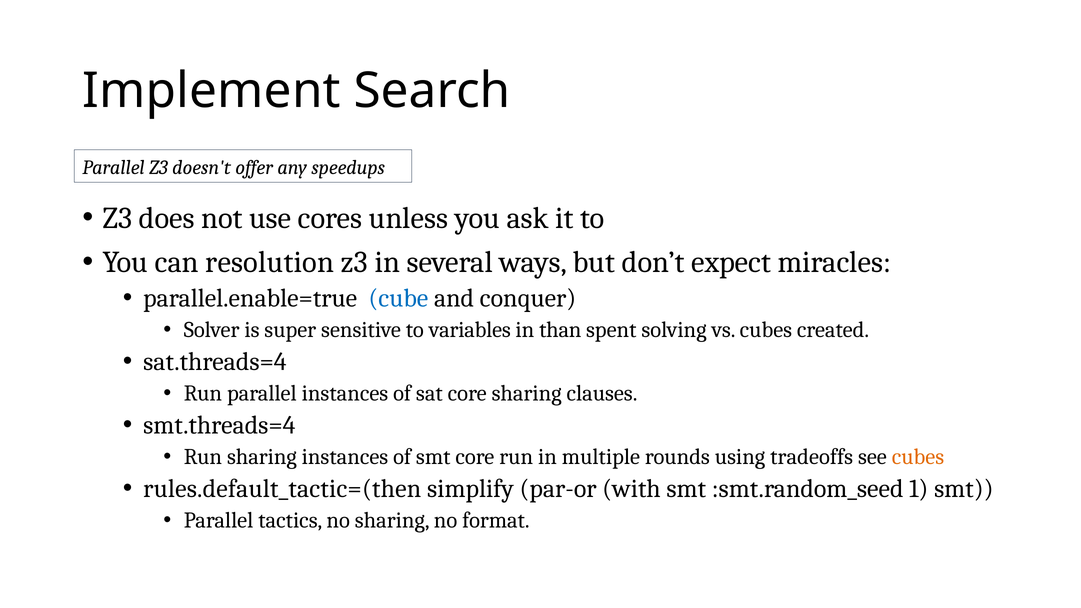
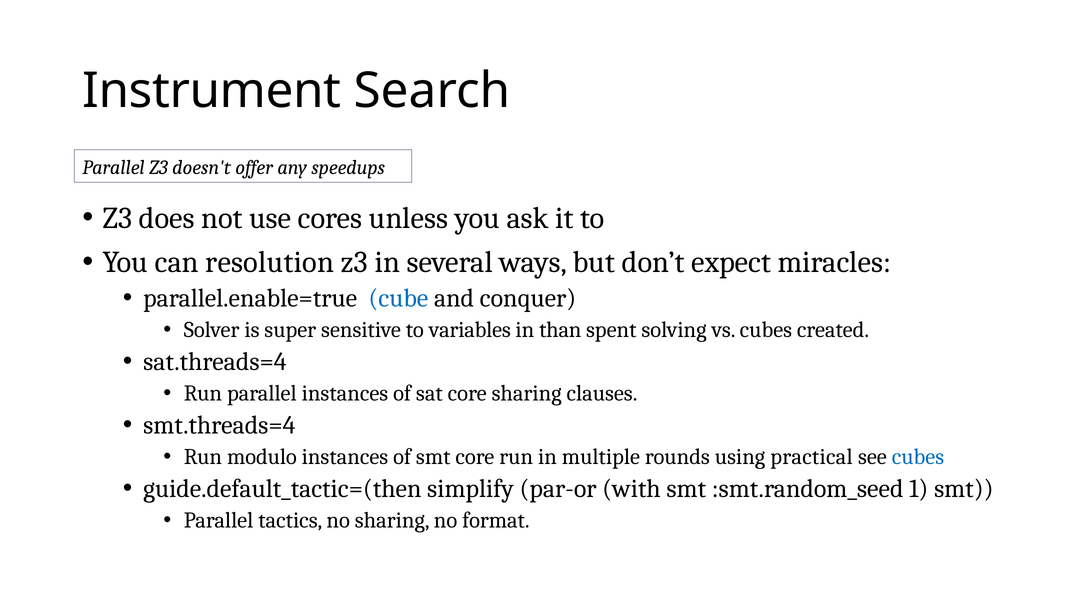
Implement: Implement -> Instrument
Run sharing: sharing -> modulo
tradeoffs: tradeoffs -> practical
cubes at (918, 457) colour: orange -> blue
rules.default_tactic=(then: rules.default_tactic=(then -> guide.default_tactic=(then
